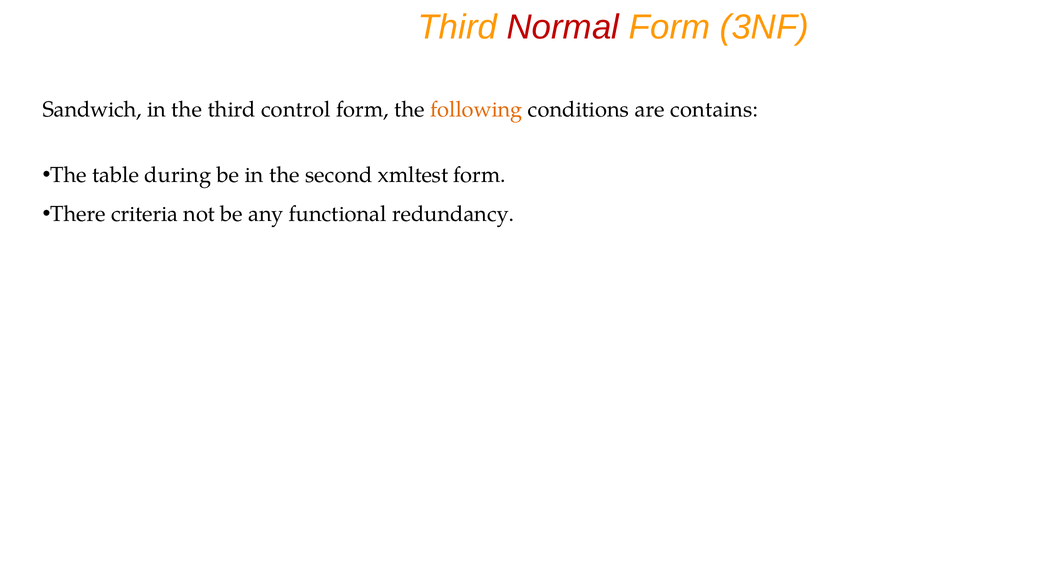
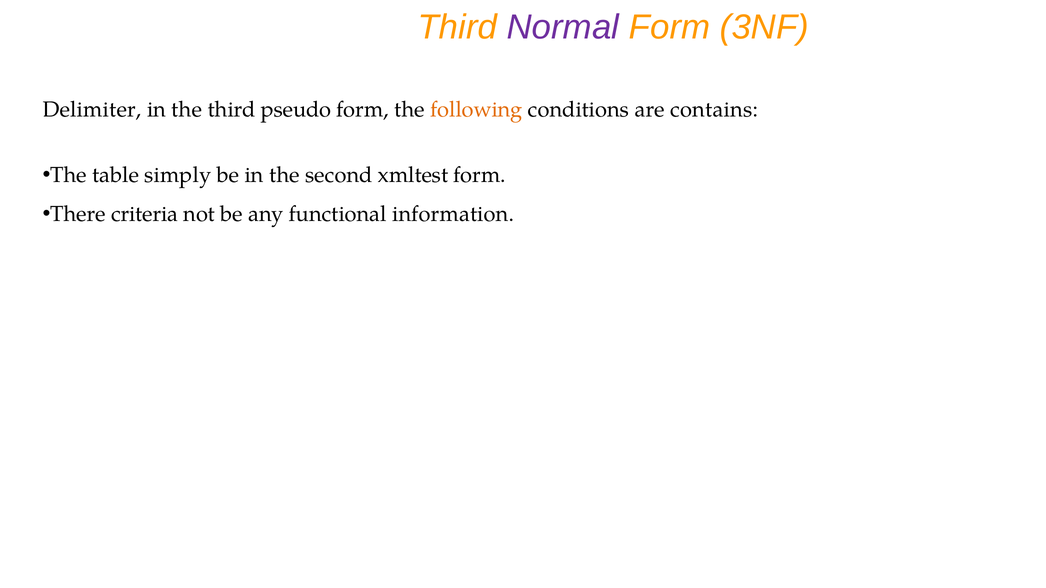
Normal colour: red -> purple
Sandwich: Sandwich -> Delimiter
control: control -> pseudo
during: during -> simply
redundancy: redundancy -> information
